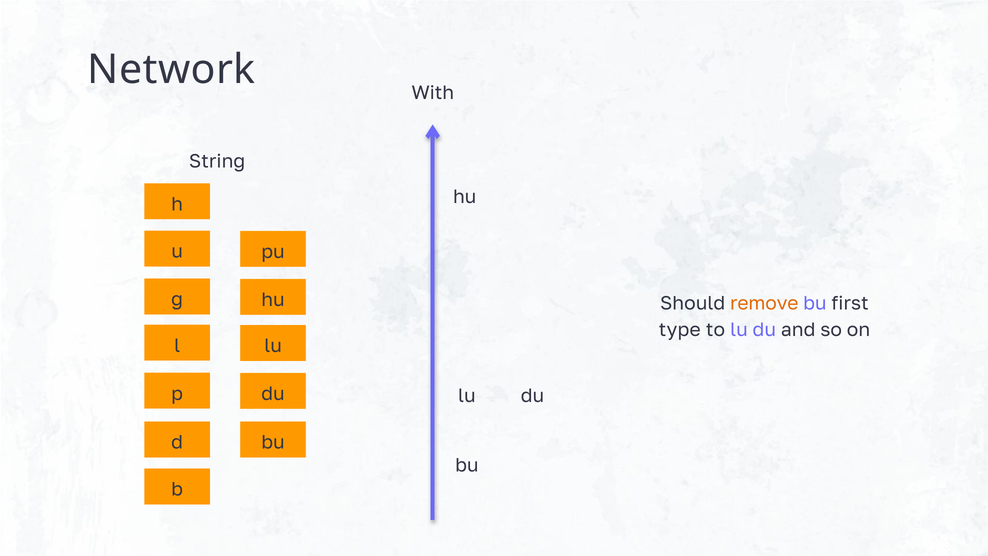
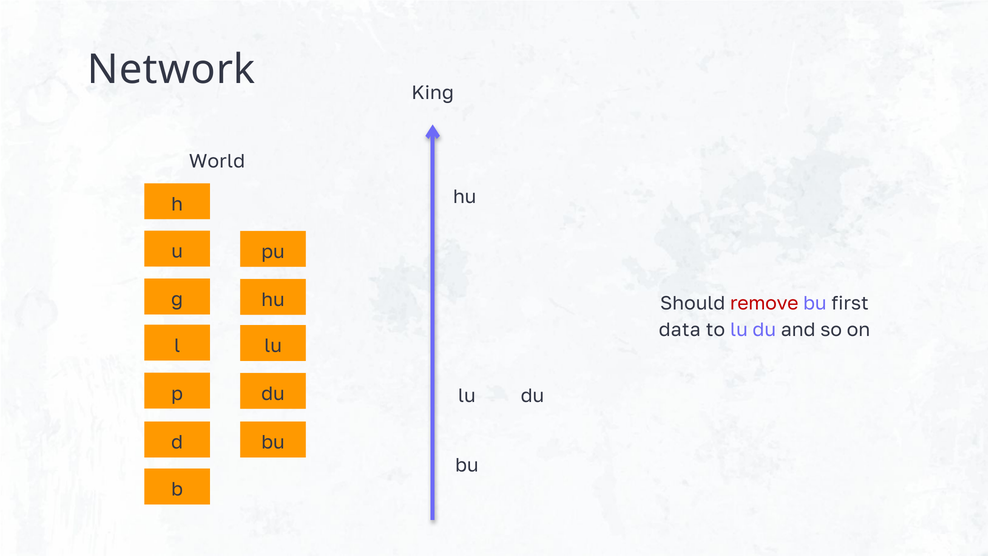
With: With -> King
String: String -> World
remove colour: orange -> red
type: type -> data
